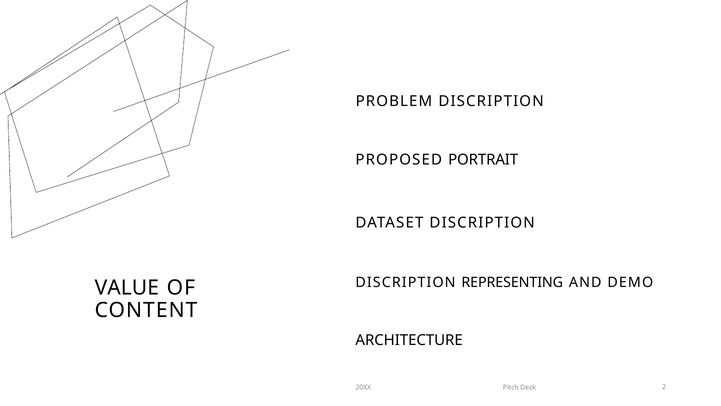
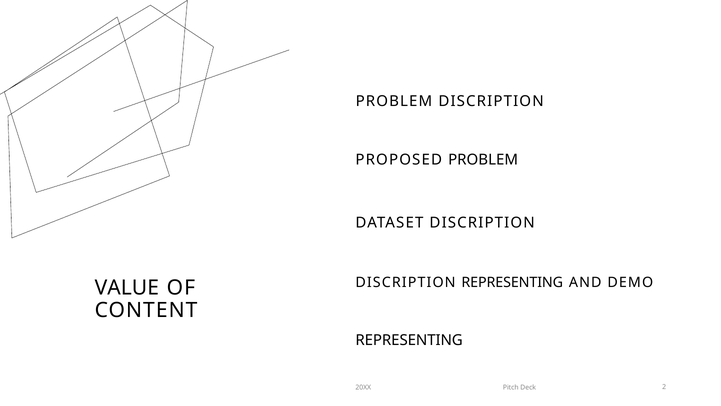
PROPOSED PORTRAIT: PORTRAIT -> PROBLEM
ARCHITECTURE at (409, 340): ARCHITECTURE -> REPRESENTING
